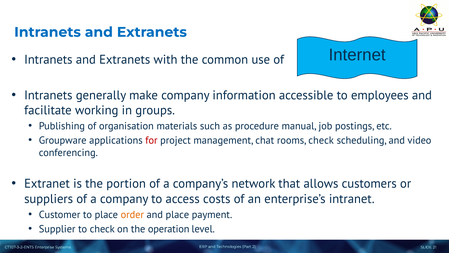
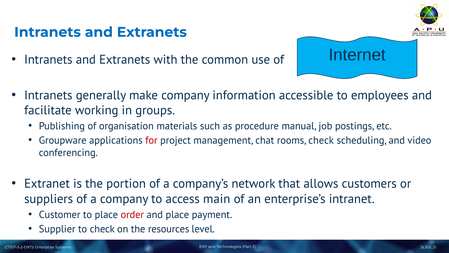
costs: costs -> main
order colour: orange -> red
operation: operation -> resources
